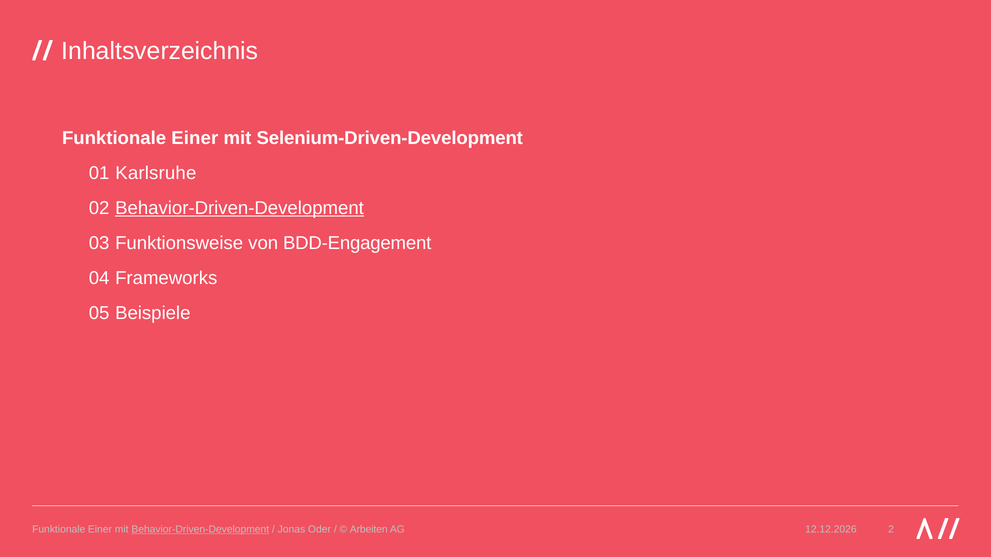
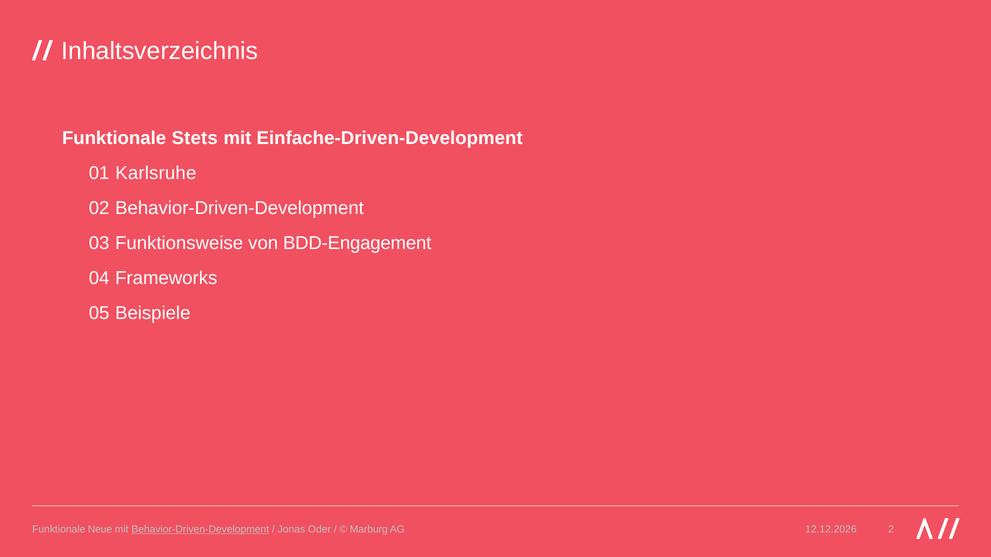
Einer at (195, 138): Einer -> Stets
Selenium-Driven-Development: Selenium-Driven-Development -> Einfache-Driven-Development
Behavior-Driven-Development at (240, 208) underline: present -> none
Einer at (100, 530): Einer -> Neue
Arbeiten: Arbeiten -> Marburg
